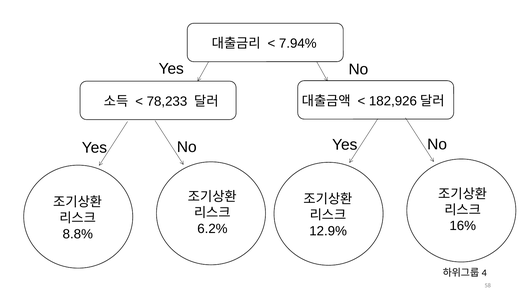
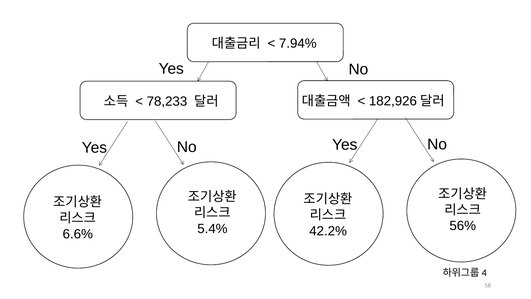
16%: 16% -> 56%
6.2%: 6.2% -> 5.4%
12.9%: 12.9% -> 42.2%
8.8%: 8.8% -> 6.6%
